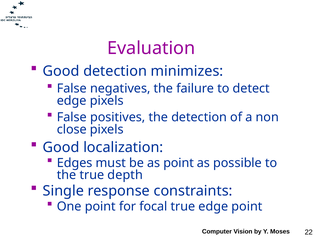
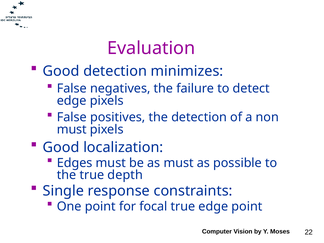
close at (72, 129): close -> must
as point: point -> must
